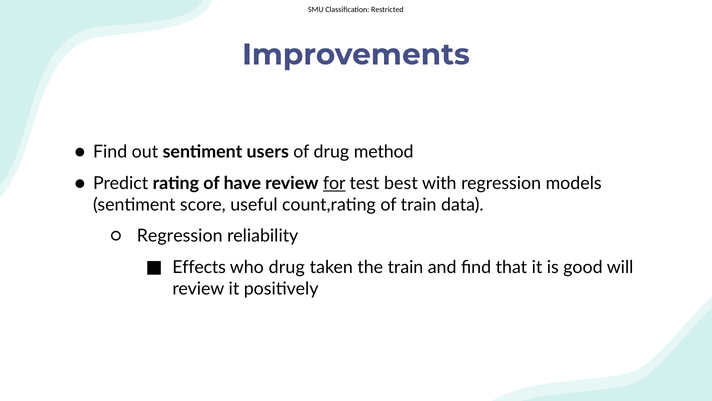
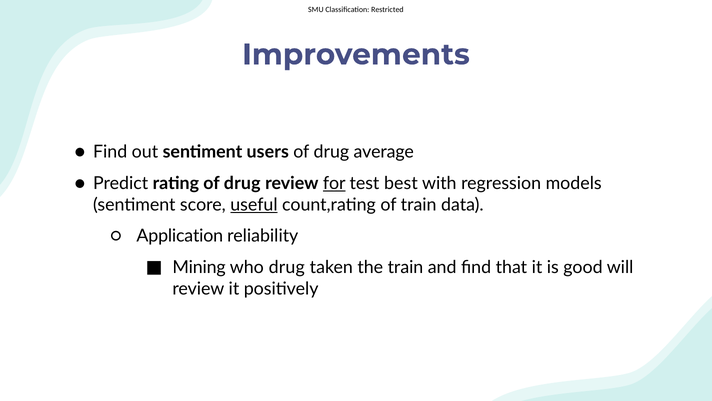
method: method -> average
rating of have: have -> drug
useful underline: none -> present
Regression at (180, 236): Regression -> Application
Effects: Effects -> Mining
